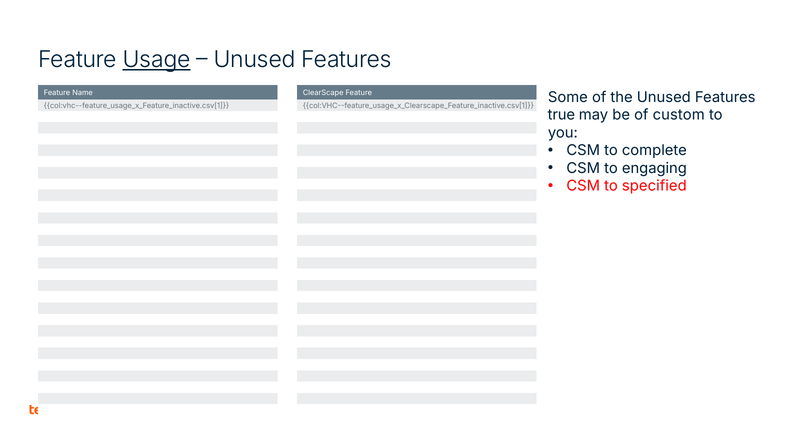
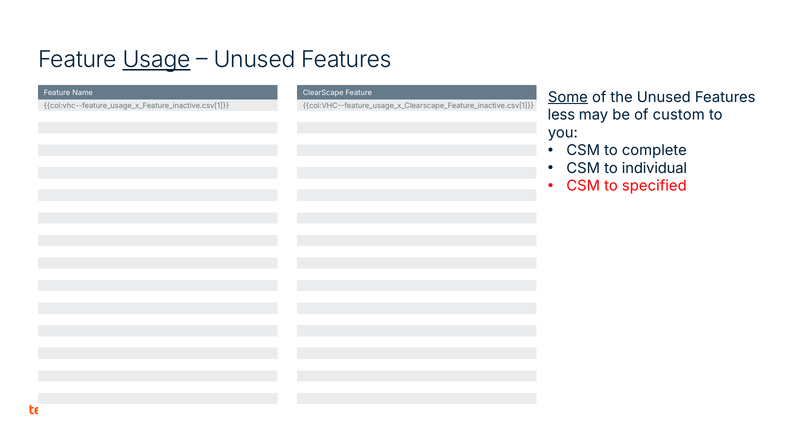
Some underline: none -> present
true: true -> less
engaging: engaging -> individual
